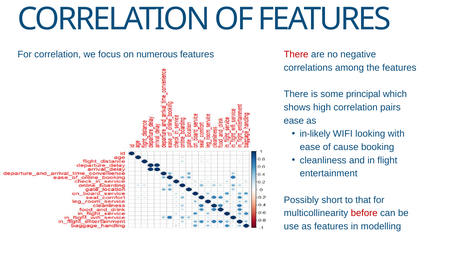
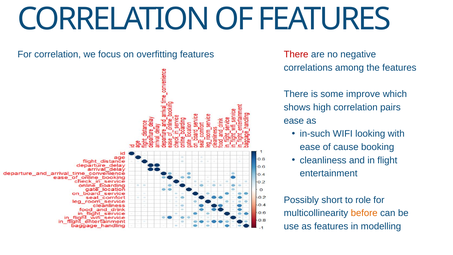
numerous: numerous -> overfitting
principal: principal -> improve
in-likely: in-likely -> in-such
that: that -> role
before colour: red -> orange
